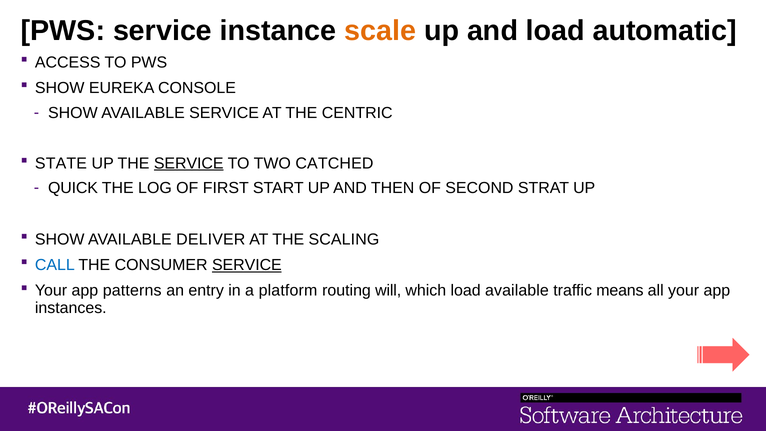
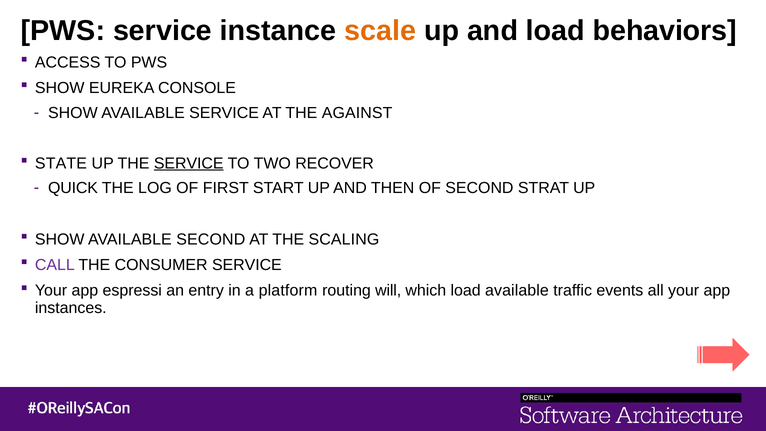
automatic: automatic -> behaviors
CENTRIC: CENTRIC -> AGAINST
CATCHED: CATCHED -> RECOVER
AVAILABLE DELIVER: DELIVER -> SECOND
CALL colour: blue -> purple
SERVICE at (247, 265) underline: present -> none
patterns: patterns -> espressi
means: means -> events
